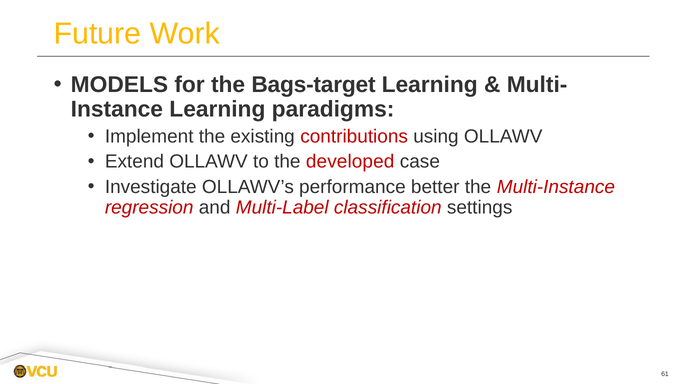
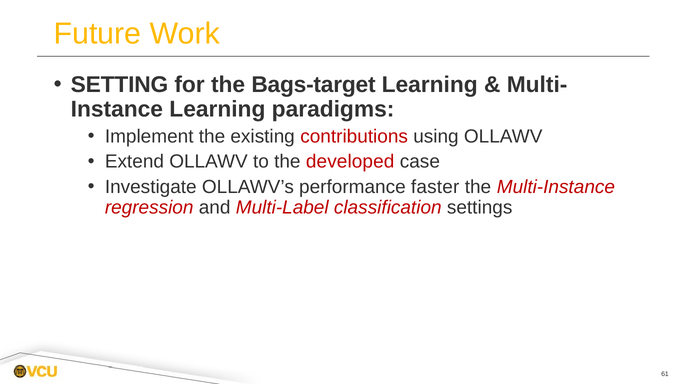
MODELS: MODELS -> SETTING
better: better -> faster
